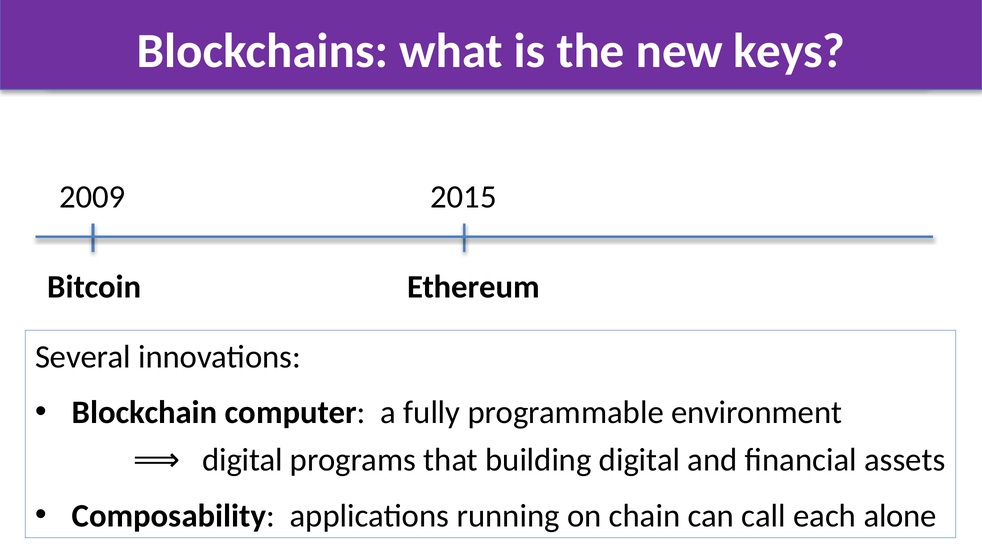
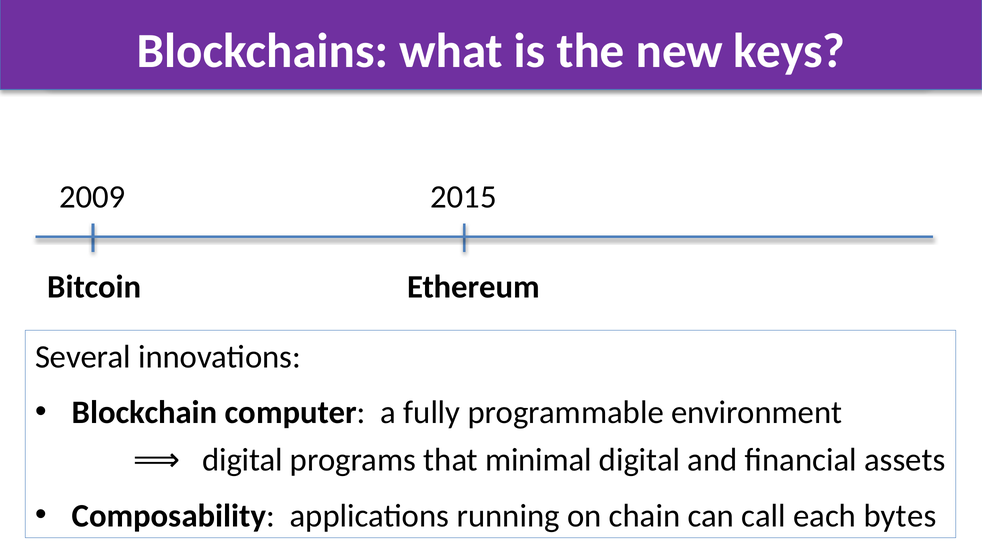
building: building -> minimal
alone: alone -> bytes
